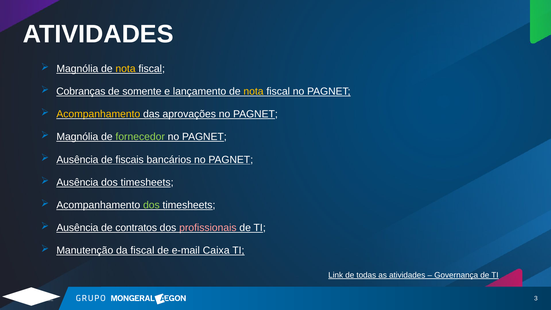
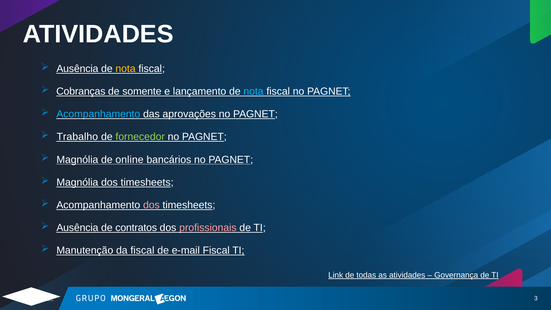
Magnólia at (77, 69): Magnólia -> Ausência
nota at (254, 91) colour: yellow -> light blue
Acompanhamento at (98, 114) colour: yellow -> light blue
Magnólia at (77, 137): Magnólia -> Trabalho
Ausência at (77, 160): Ausência -> Magnólia
fiscais: fiscais -> online
Ausência at (77, 182): Ausência -> Magnólia
dos at (151, 205) colour: light green -> pink
e-mail Caixa: Caixa -> Fiscal
